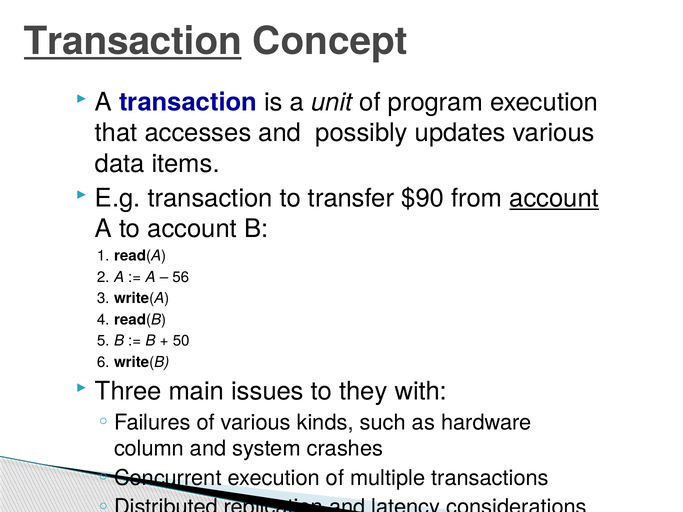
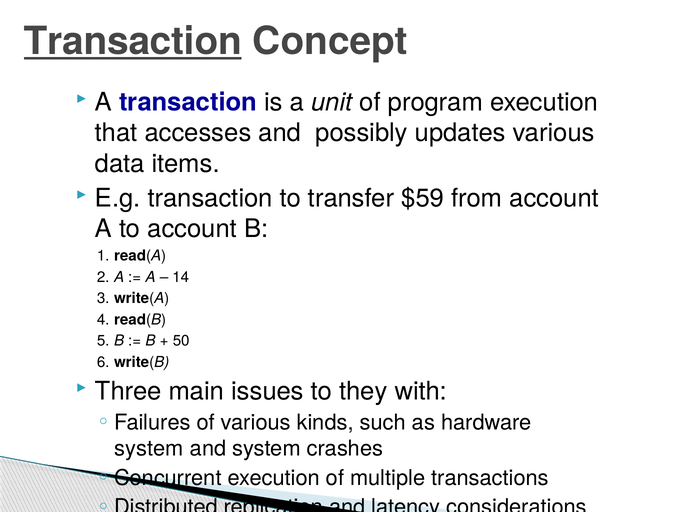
$90: $90 -> $59
account at (554, 198) underline: present -> none
56: 56 -> 14
column at (149, 449): column -> system
